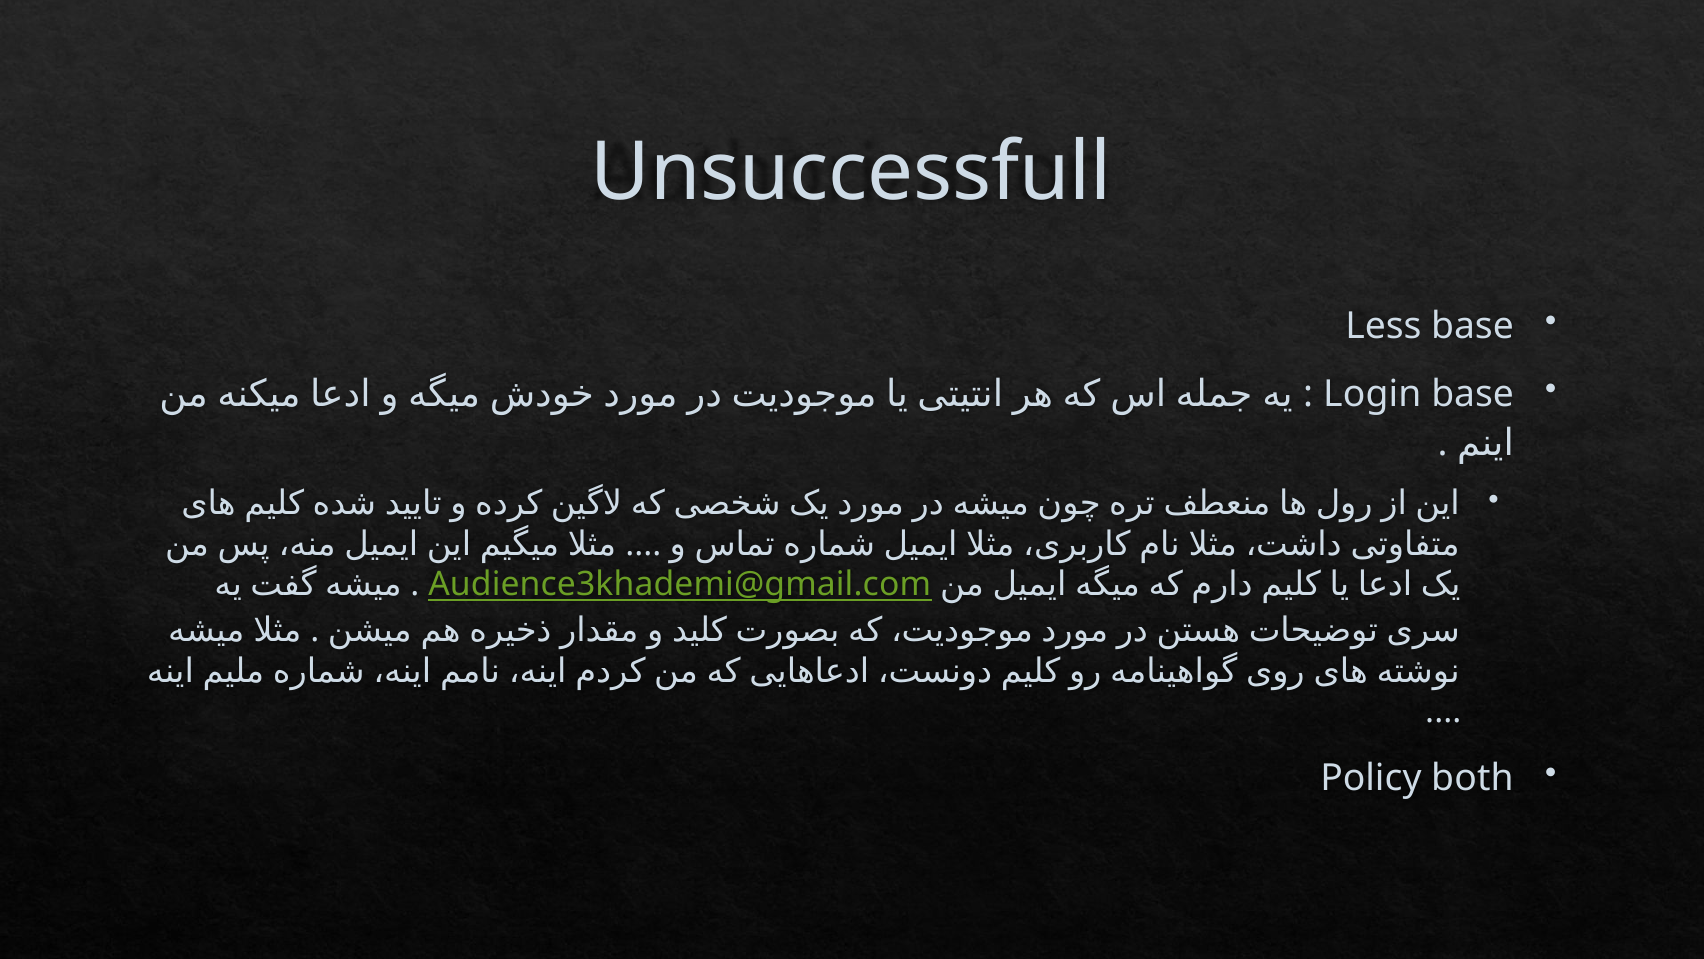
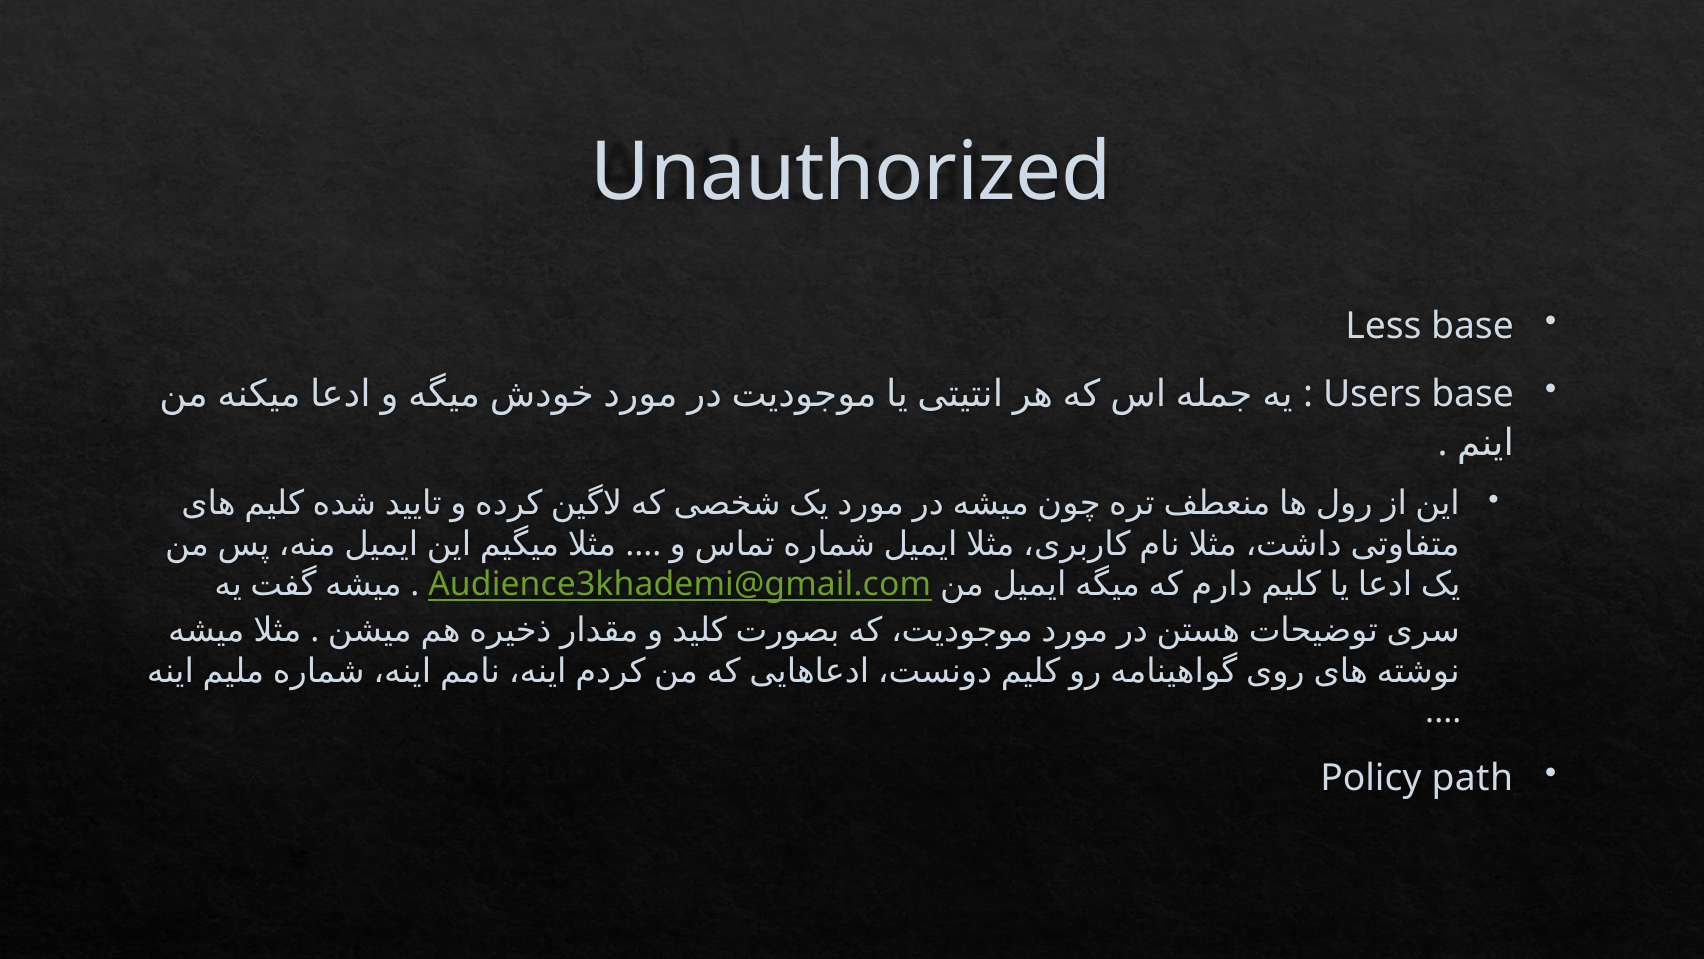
Unsuccessfull: Unsuccessfull -> Unauthorized
Login: Login -> Users
both: both -> path
